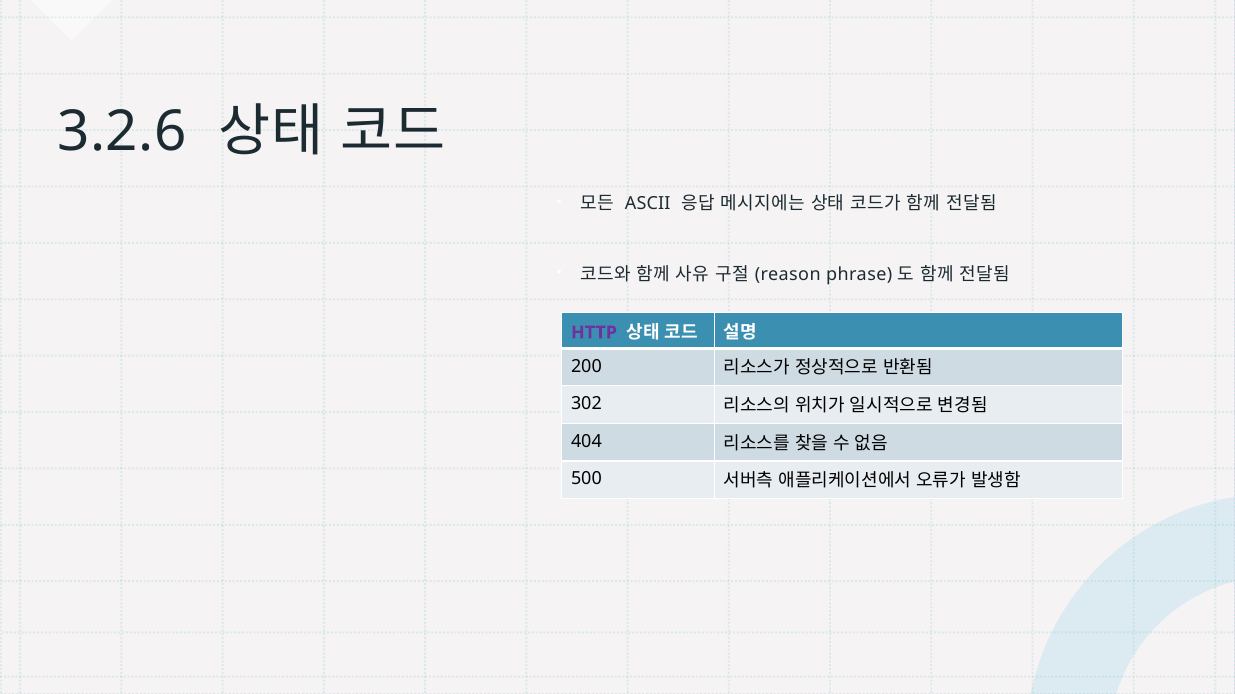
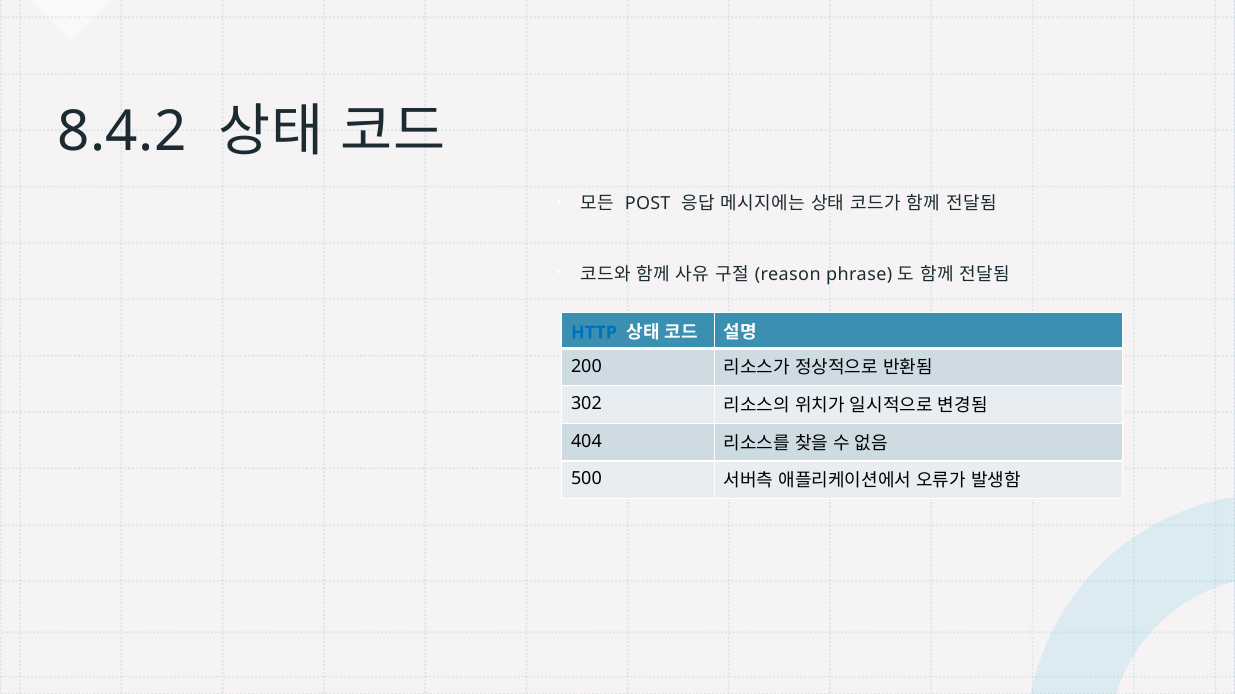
3.2.6: 3.2.6 -> 8.4.2
ASCII: ASCII -> POST
HTTP colour: purple -> blue
